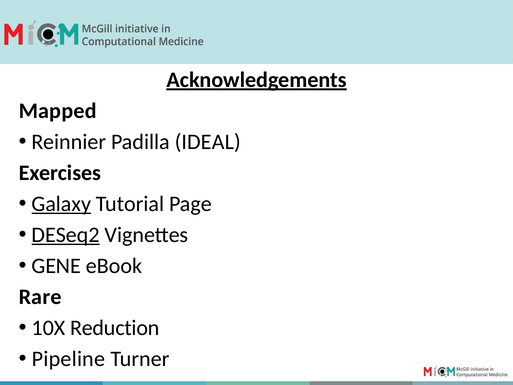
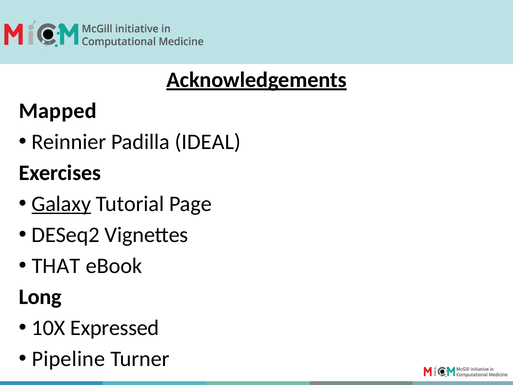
DESeq2 underline: present -> none
GENE: GENE -> THAT
Rare: Rare -> Long
Reduction: Reduction -> Expressed
